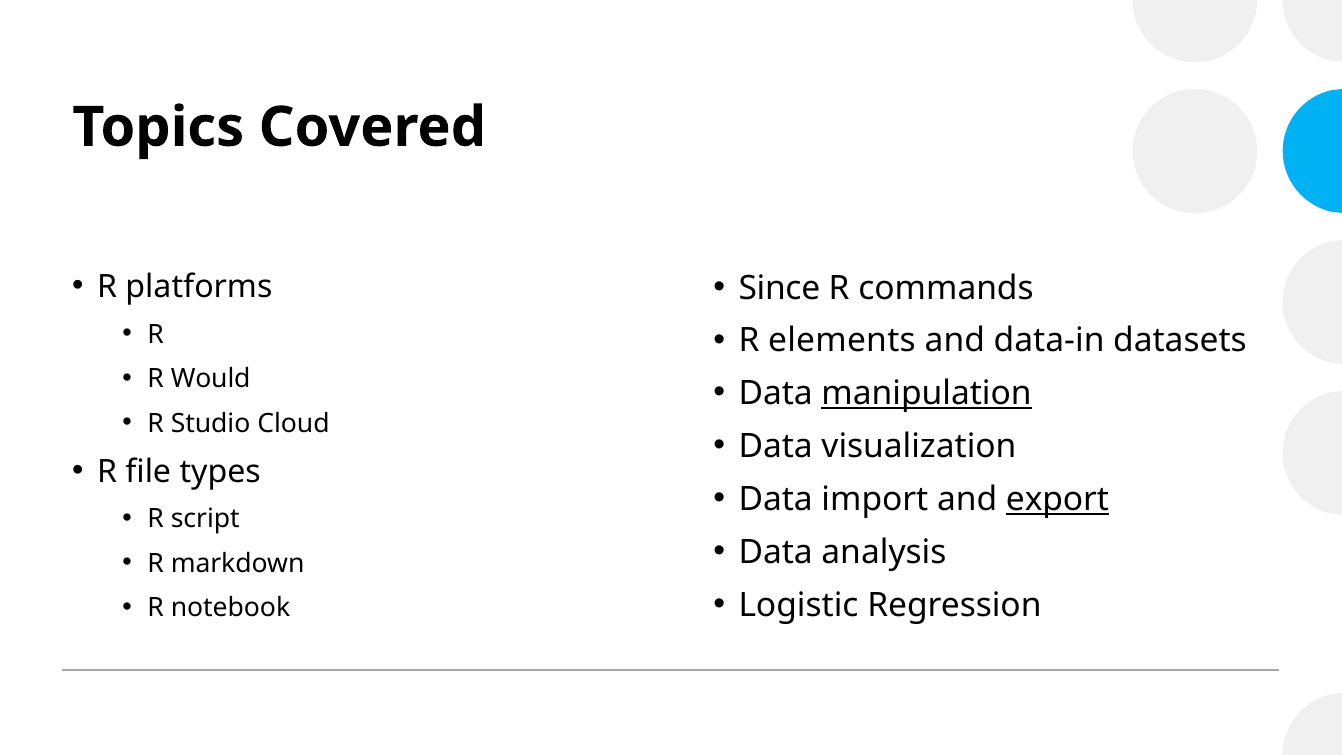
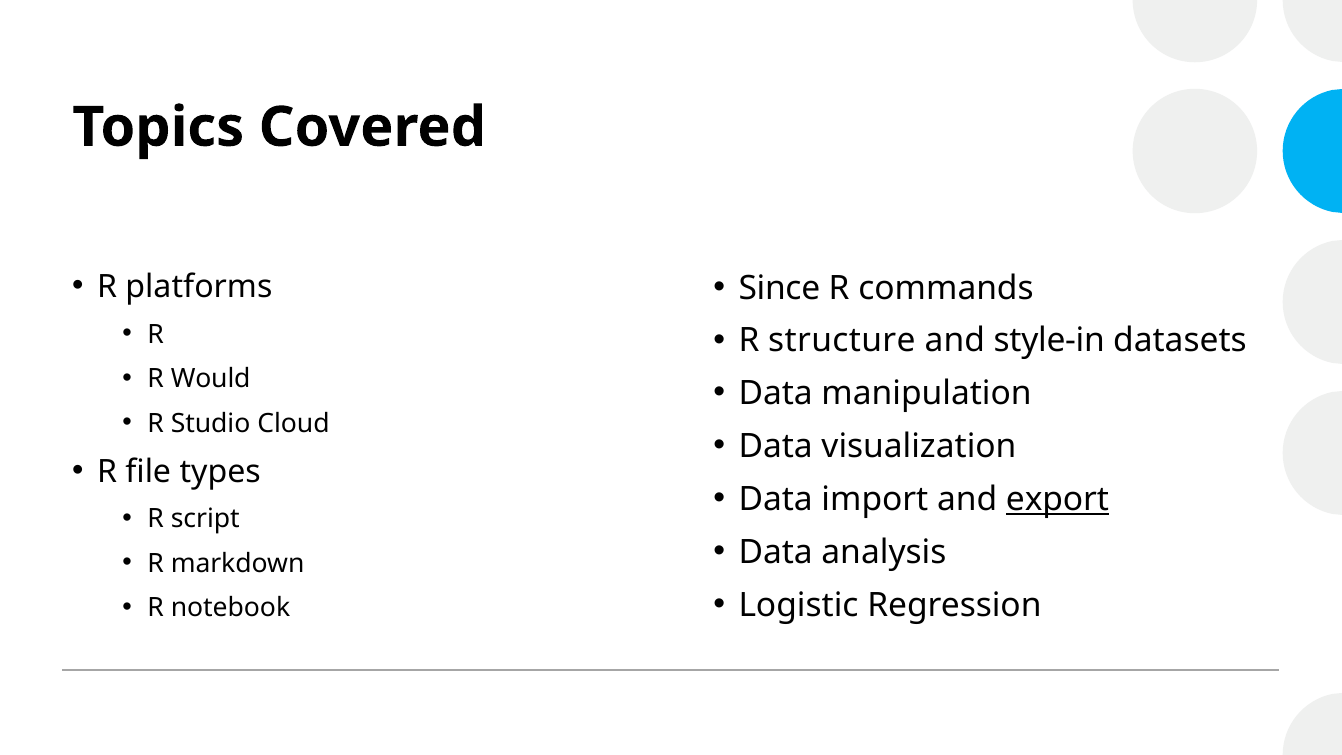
elements: elements -> structure
data-in: data-in -> style-in
manipulation underline: present -> none
